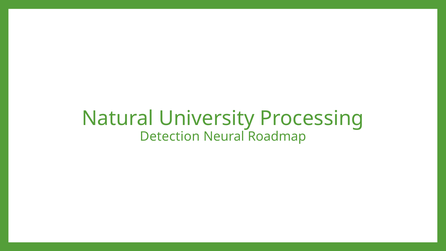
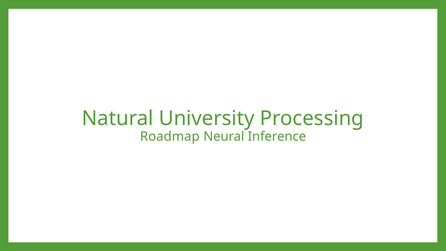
Detection: Detection -> Roadmap
Roadmap: Roadmap -> Inference
